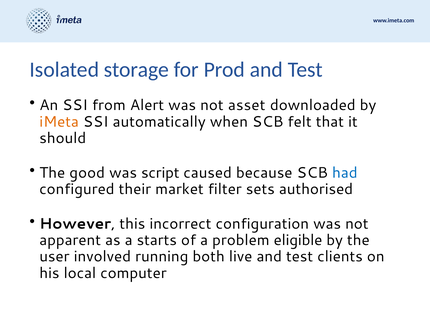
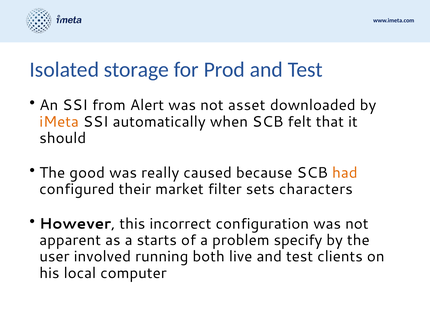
script: script -> really
had colour: blue -> orange
authorised: authorised -> characters
eligible: eligible -> specify
